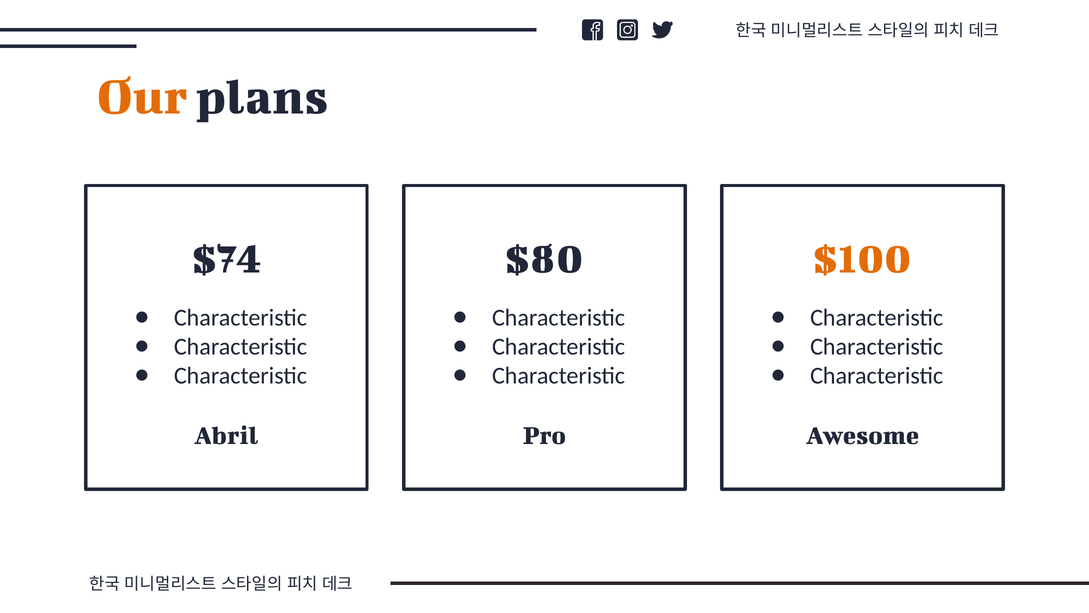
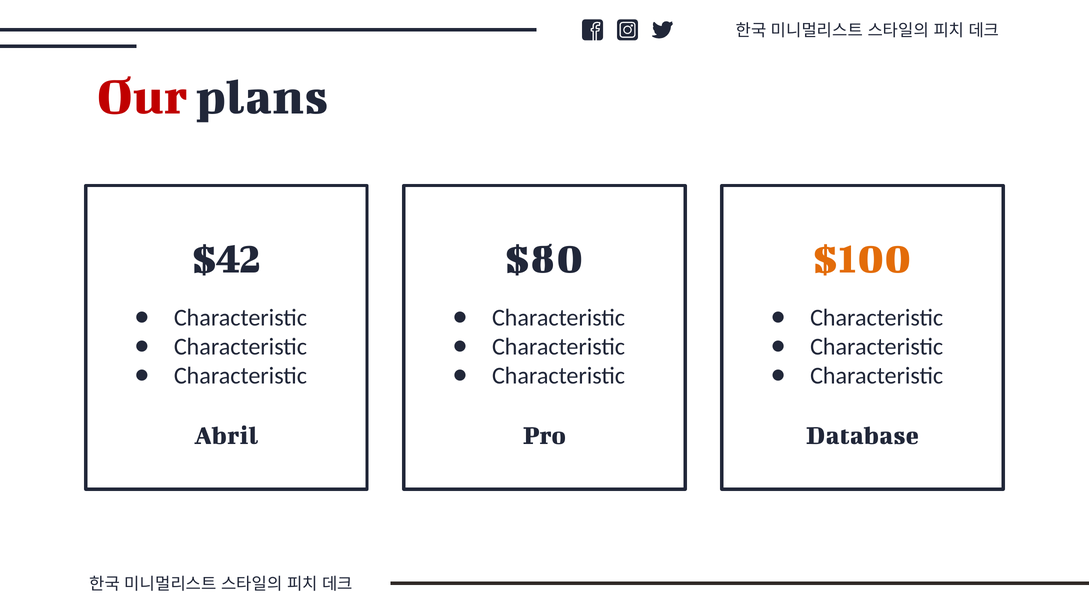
Our colour: orange -> red
$74: $74 -> $42
Awesome: Awesome -> Database
